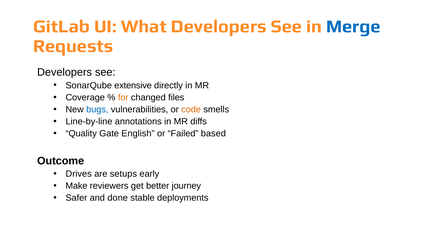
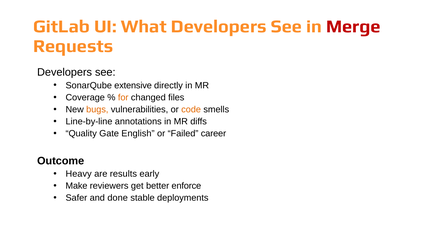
Merge colour: blue -> red
bugs colour: blue -> orange
based: based -> career
Drives: Drives -> Heavy
setups: setups -> results
journey: journey -> enforce
